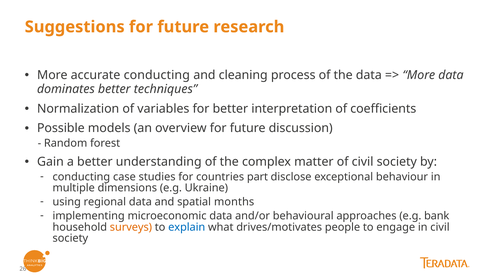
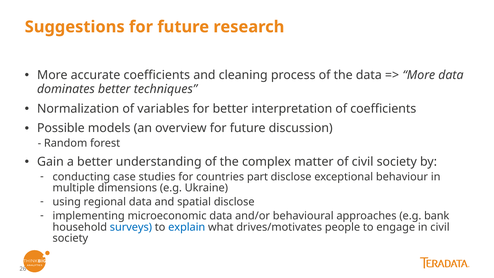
accurate conducting: conducting -> coefficients
spatial months: months -> disclose
surveys colour: orange -> blue
